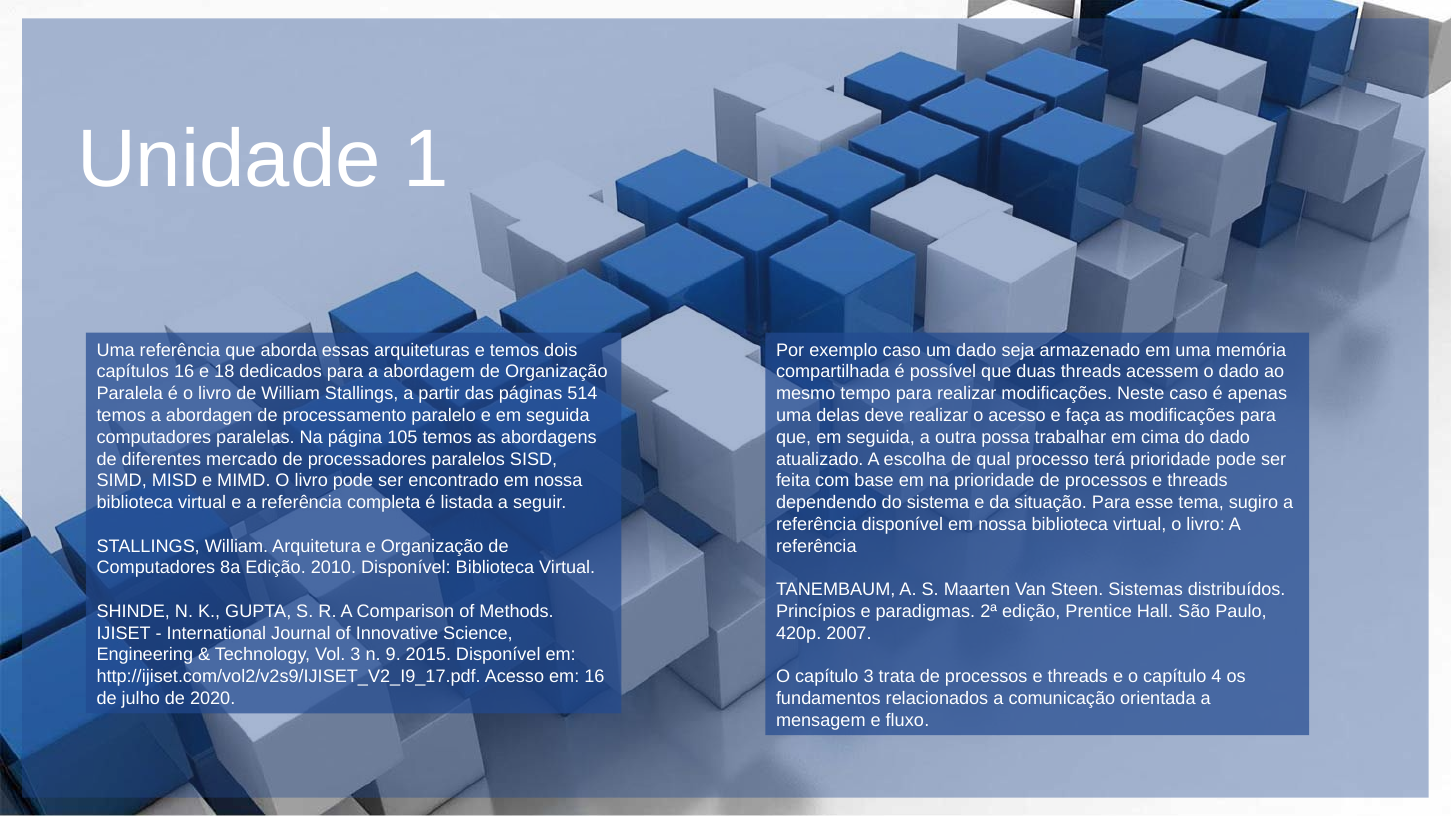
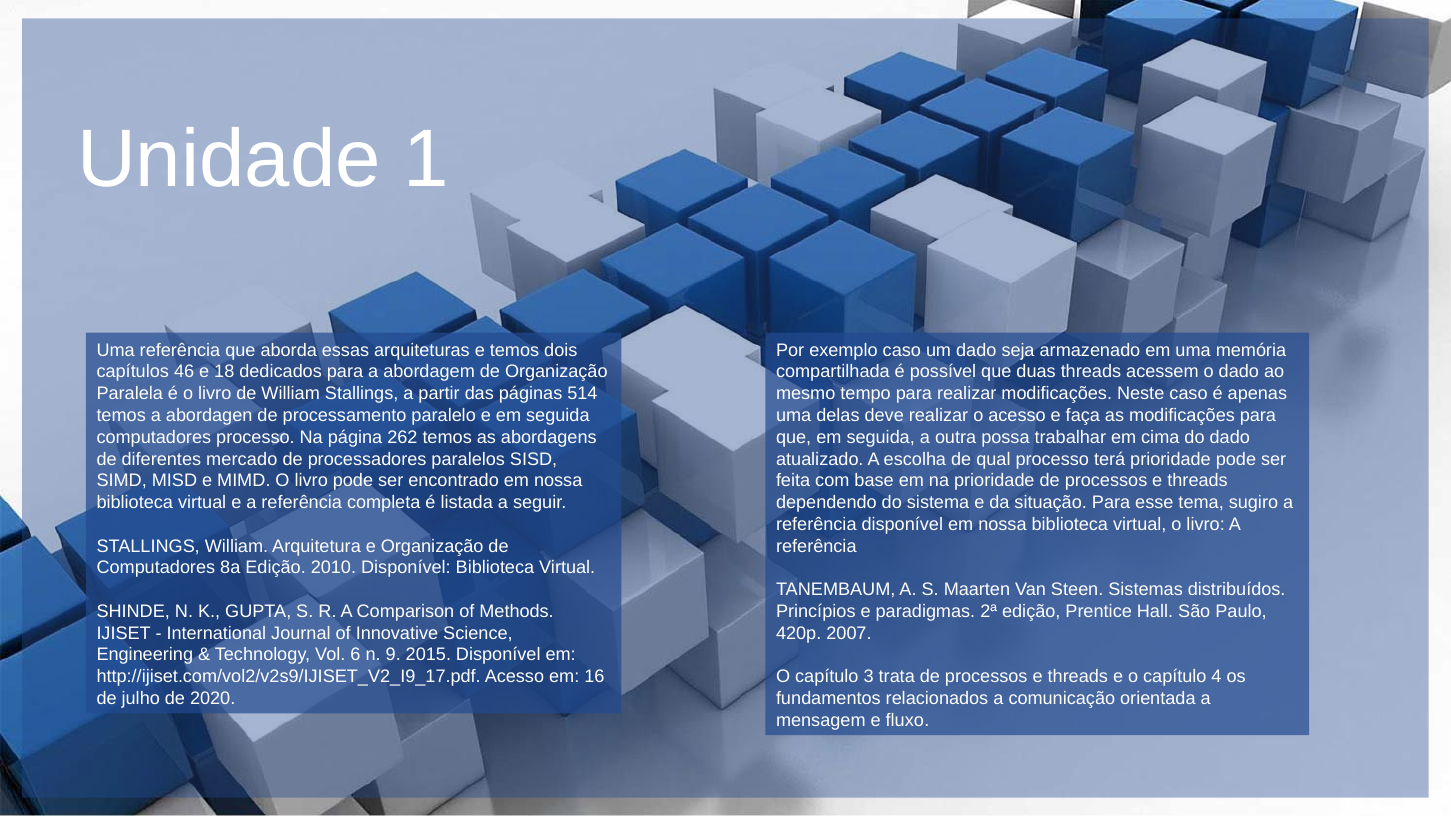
capítulos 16: 16 -> 46
computadores paralelas: paralelas -> processo
105: 105 -> 262
Vol 3: 3 -> 6
